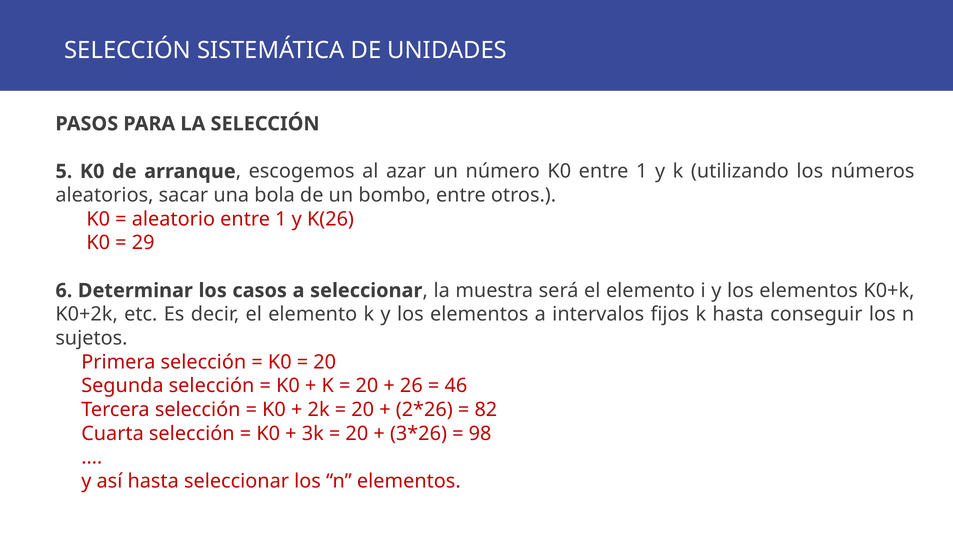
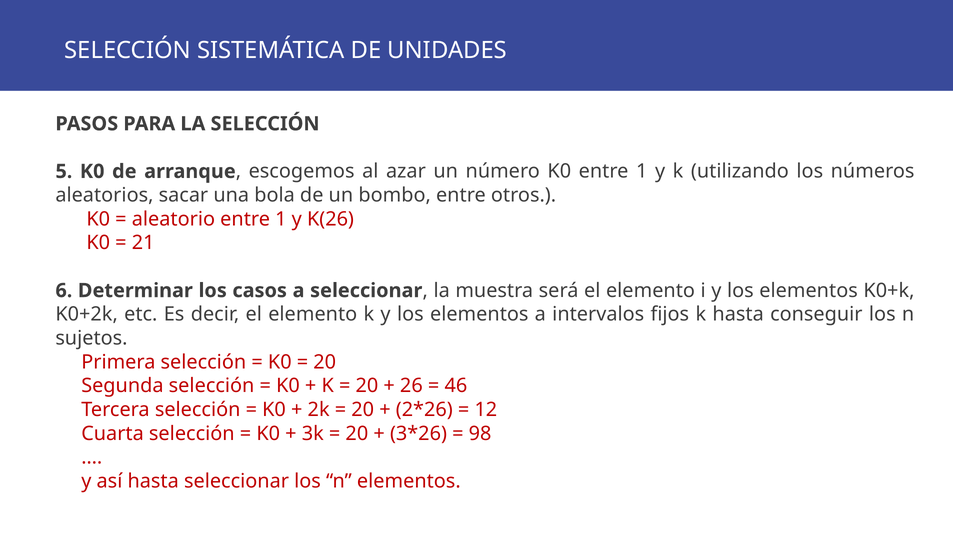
29: 29 -> 21
82: 82 -> 12
